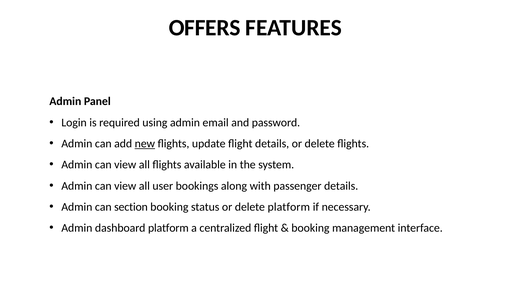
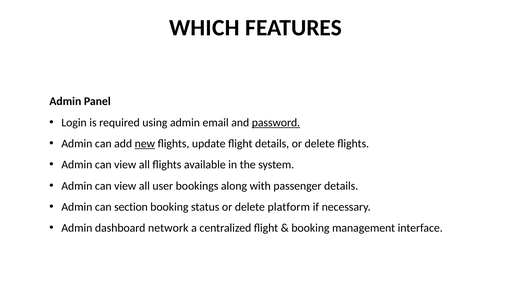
OFFERS: OFFERS -> WHICH
password underline: none -> present
dashboard platform: platform -> network
